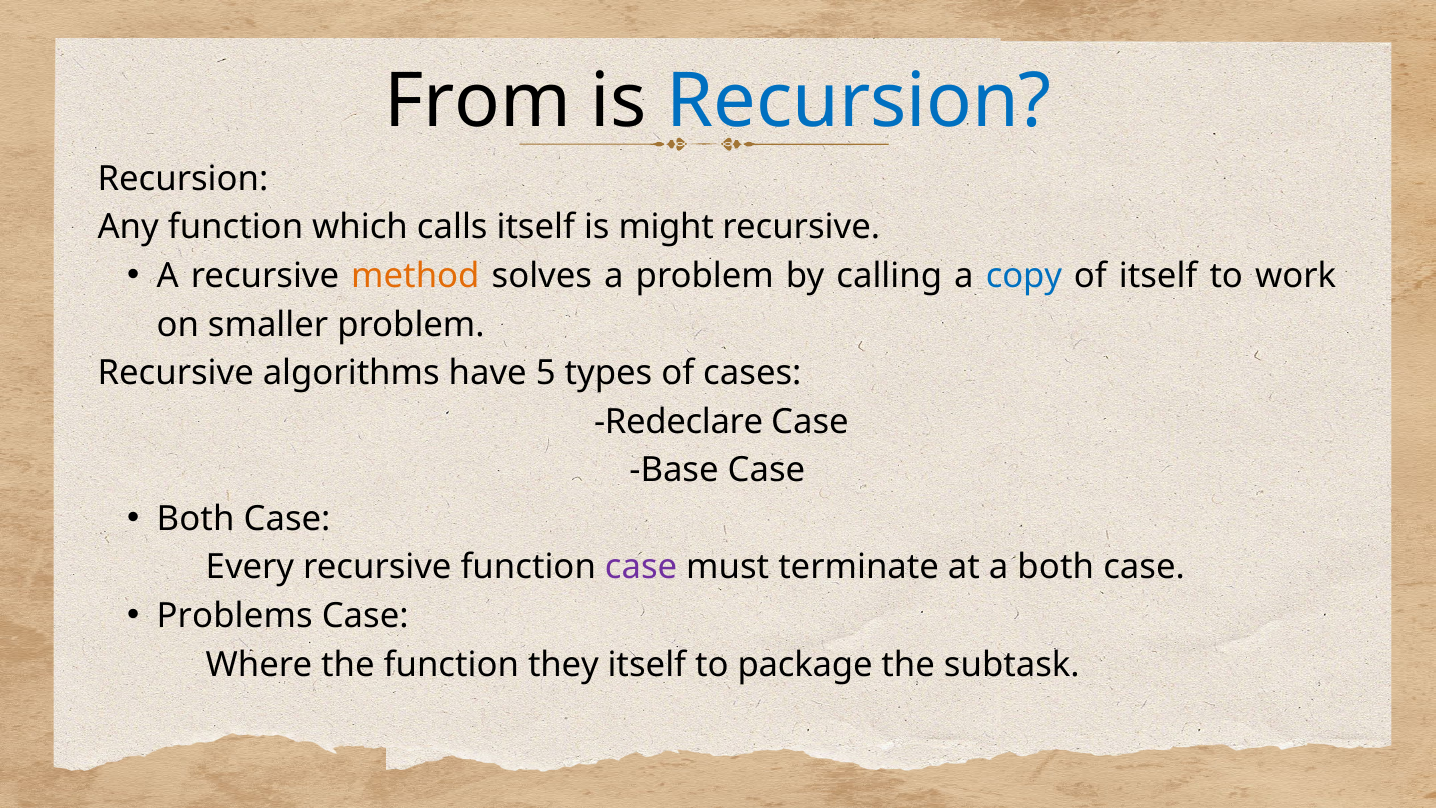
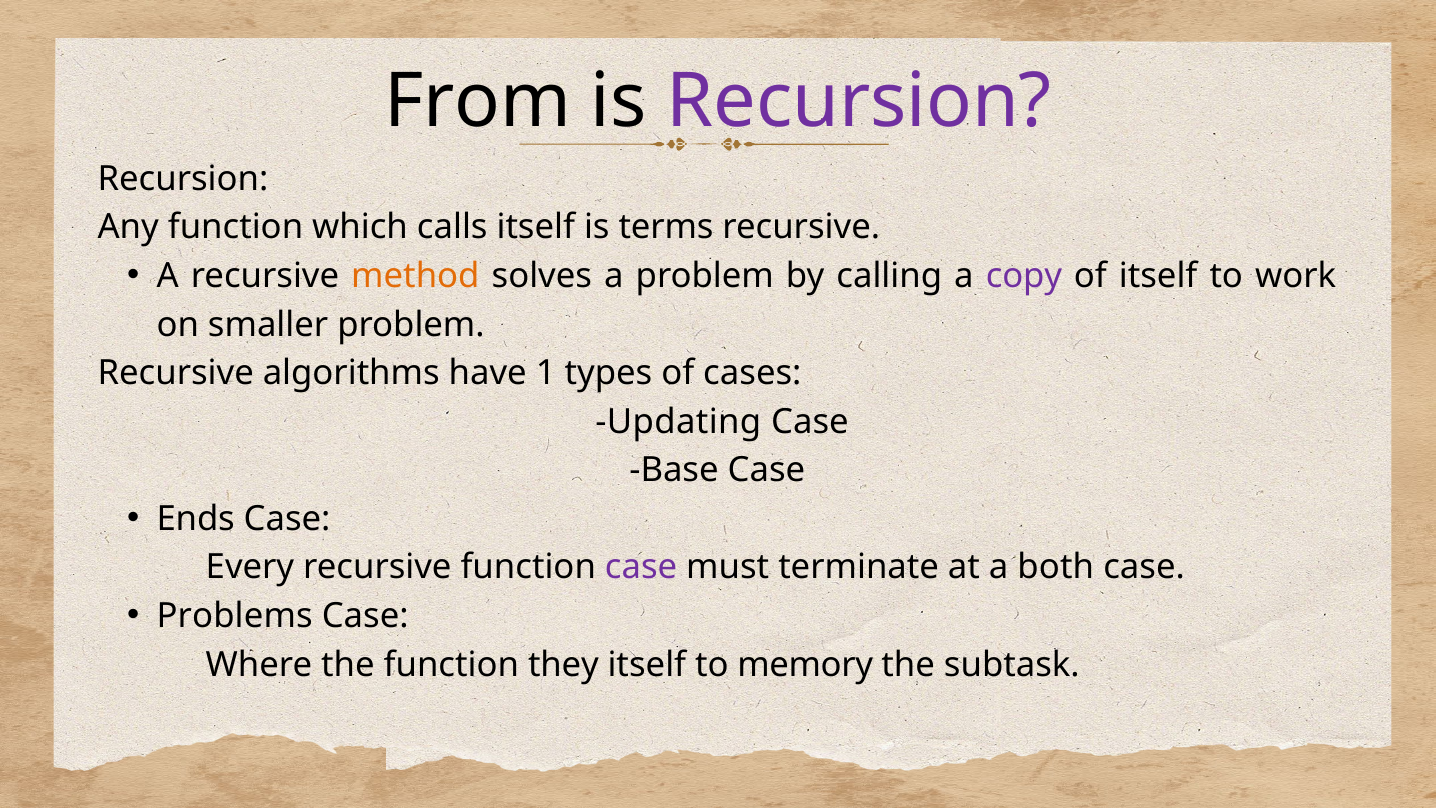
Recursion at (859, 101) colour: blue -> purple
might: might -> terms
copy colour: blue -> purple
5: 5 -> 1
Redeclare: Redeclare -> Updating
Both at (196, 519): Both -> Ends
package: package -> memory
